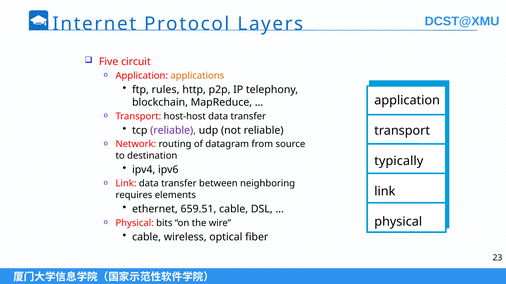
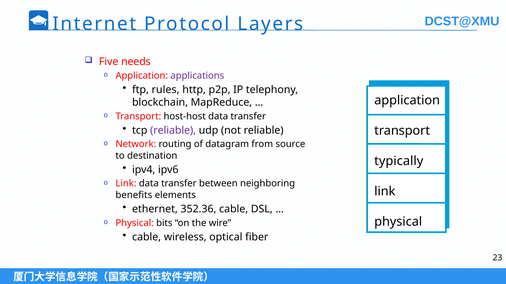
circuit: circuit -> needs
applications colour: orange -> purple
requires: requires -> benefits
659.51: 659.51 -> 352.36
